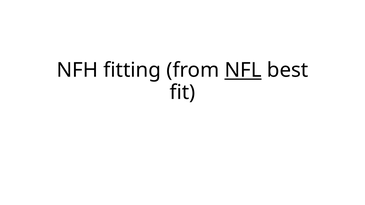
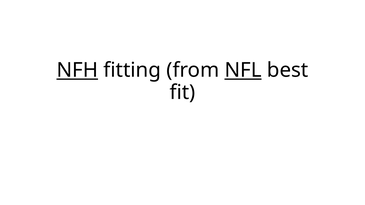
NFH underline: none -> present
